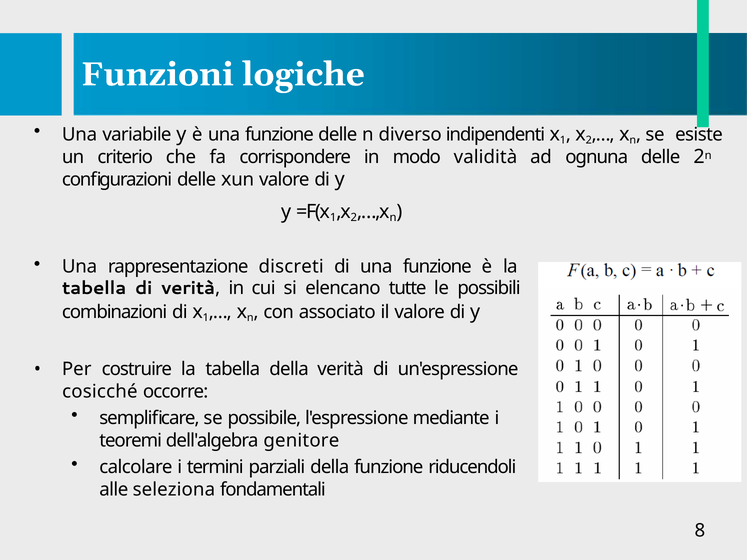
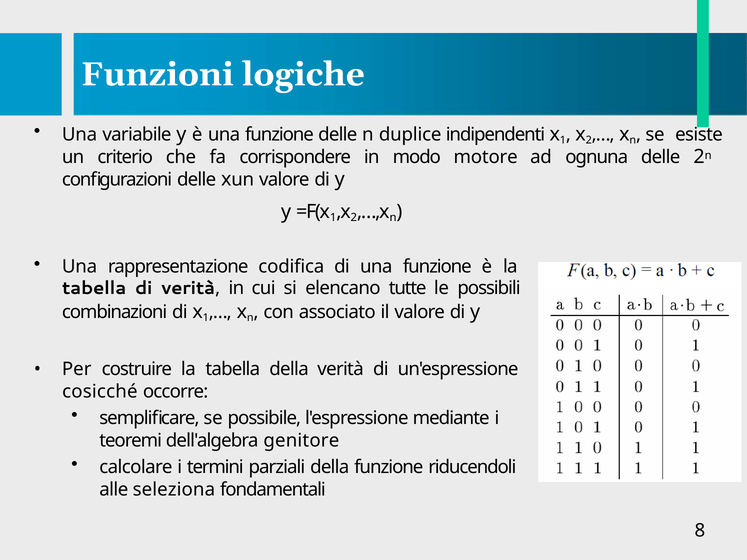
diverso: diverso -> duplice
validità: validità -> motore
discreti: discreti -> codifica
